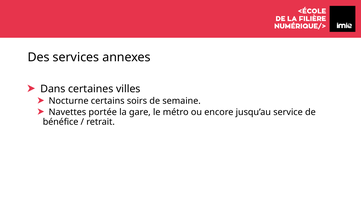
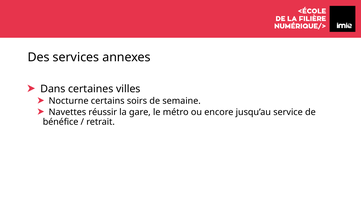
portée: portée -> réussir
